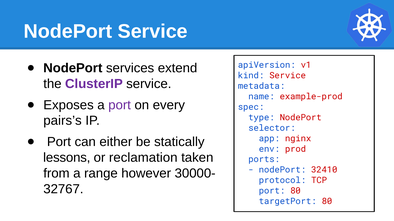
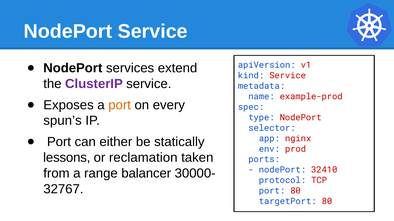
port at (120, 105) colour: purple -> orange
pairs’s: pairs’s -> spun’s
however: however -> balancer
